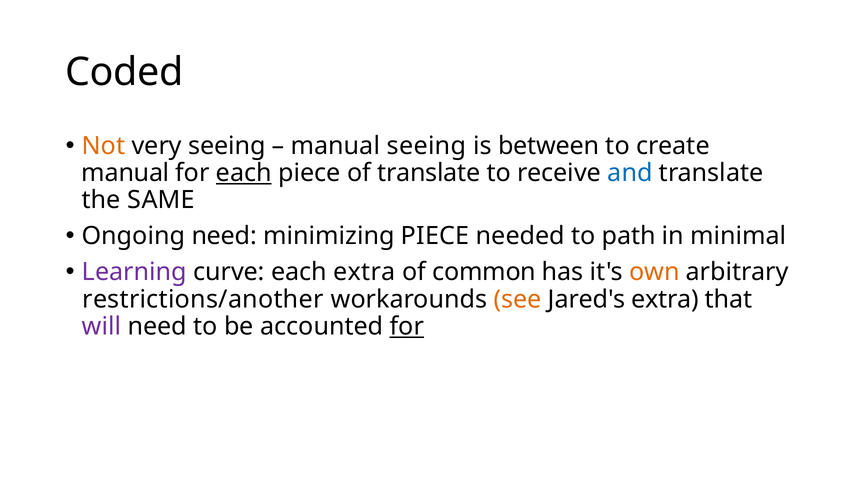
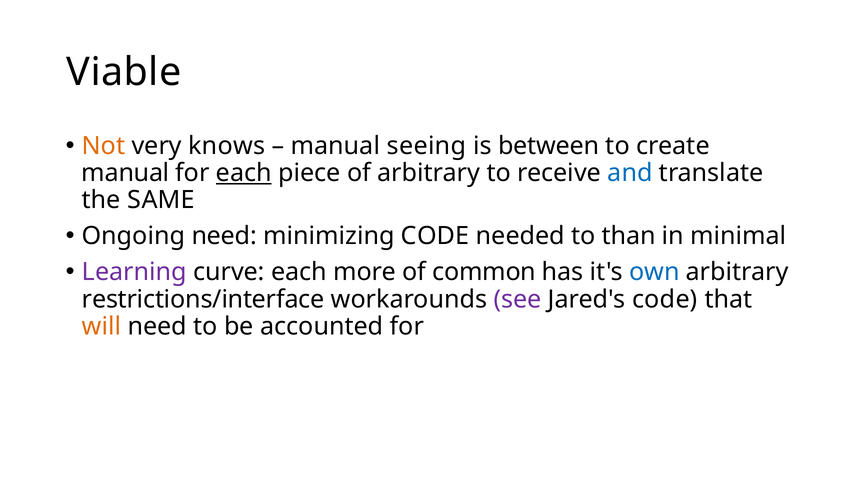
Coded: Coded -> Viable
very seeing: seeing -> knows
of translate: translate -> arbitrary
minimizing PIECE: PIECE -> CODE
path: path -> than
each extra: extra -> more
own colour: orange -> blue
restrictions/another: restrictions/another -> restrictions/interface
see colour: orange -> purple
Jared's extra: extra -> code
will colour: purple -> orange
for at (407, 326) underline: present -> none
